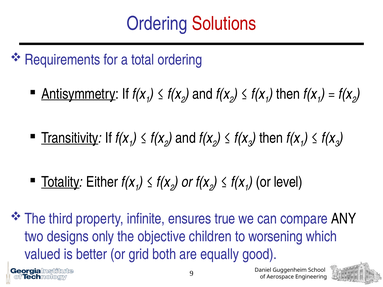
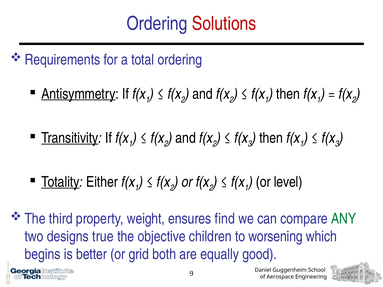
infinite: infinite -> weight
true: true -> find
ANY colour: black -> green
only: only -> true
valued: valued -> begins
